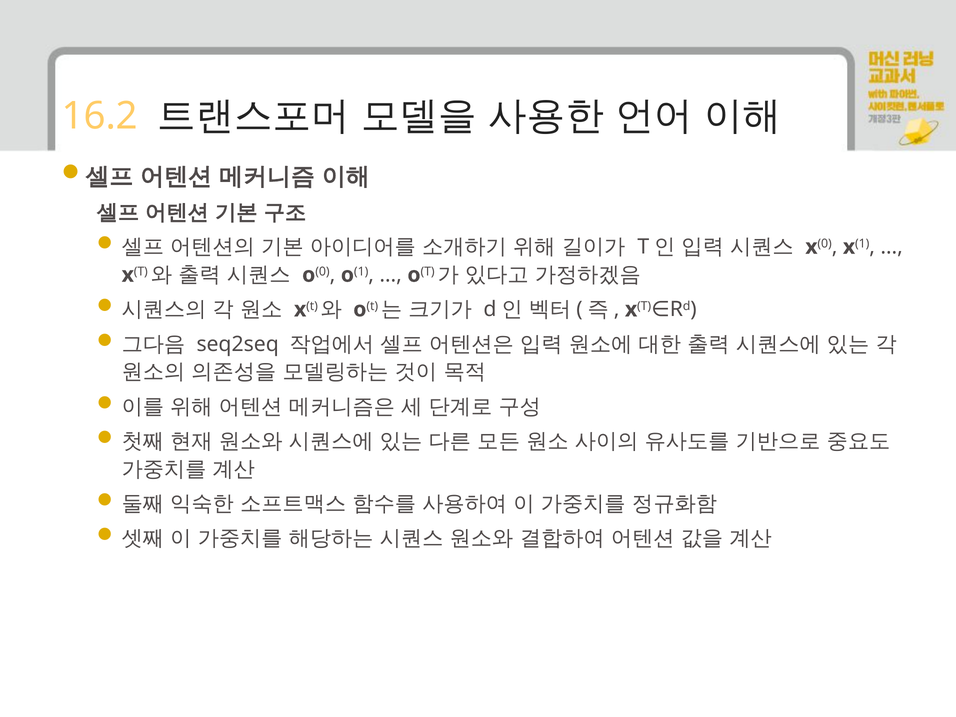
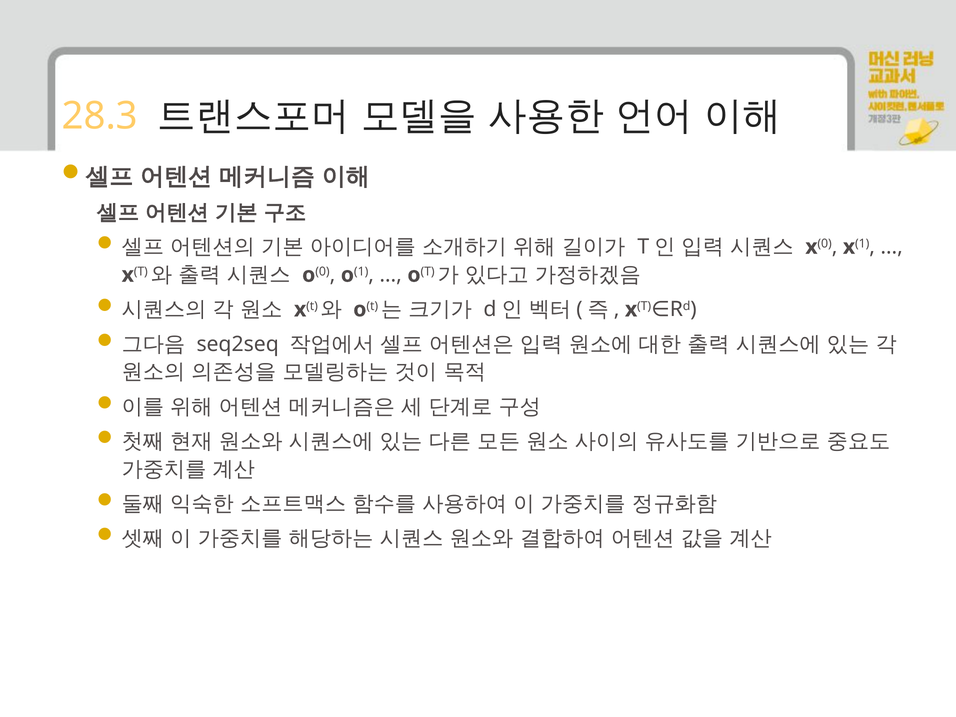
16.2: 16.2 -> 28.3
